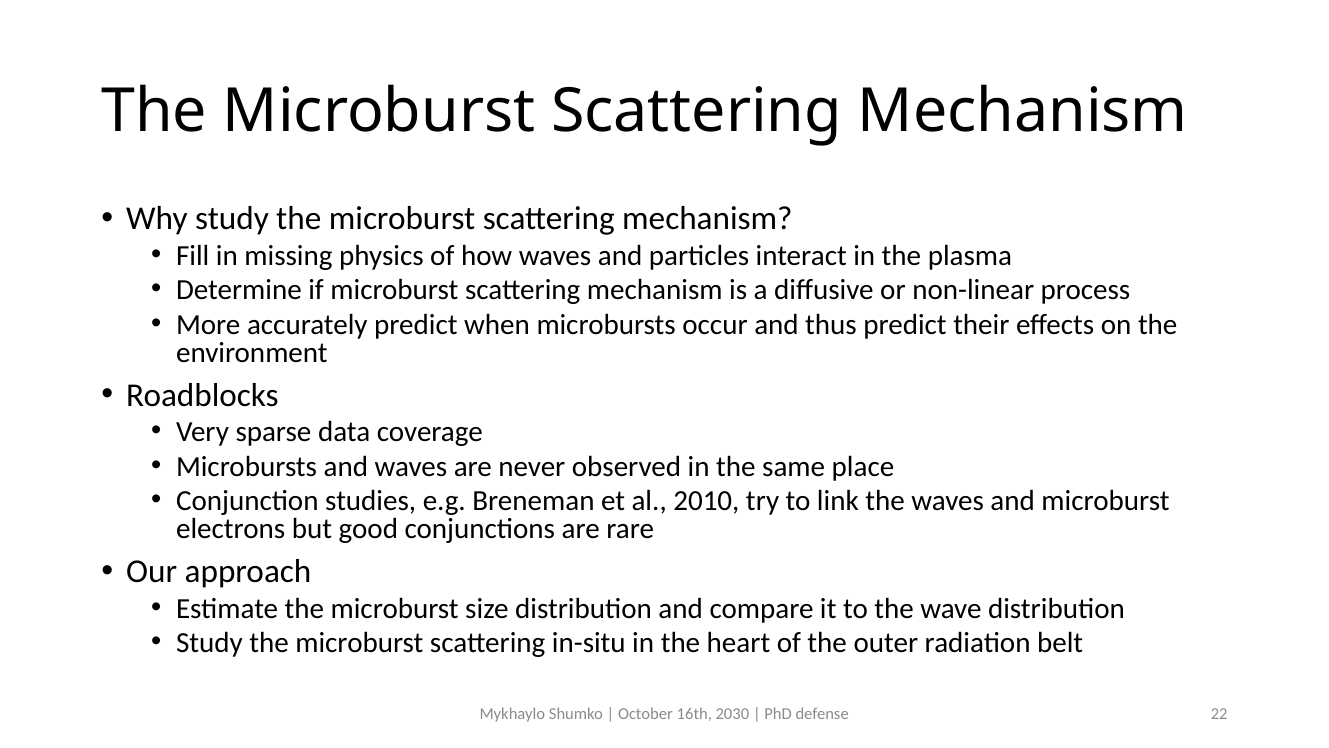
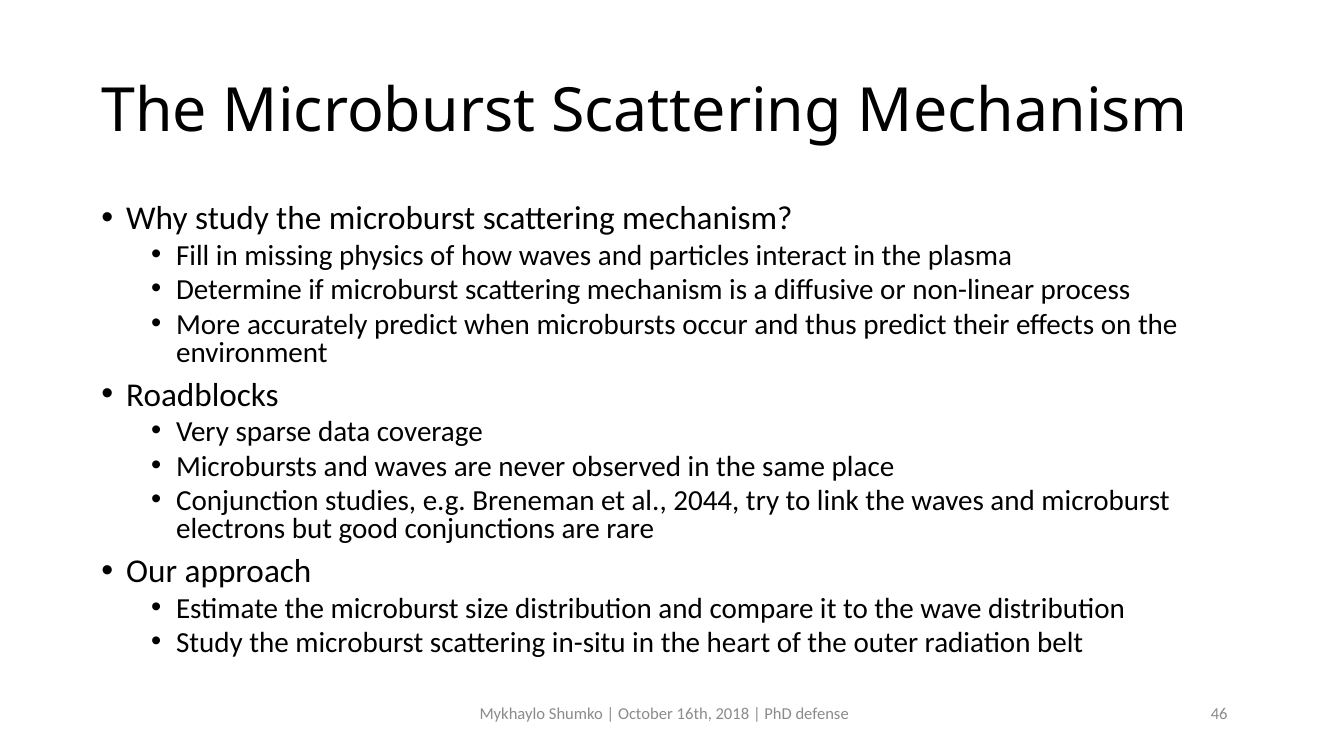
2010: 2010 -> 2044
2030: 2030 -> 2018
22: 22 -> 46
